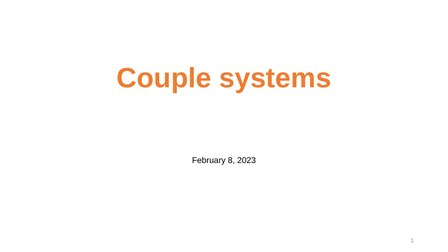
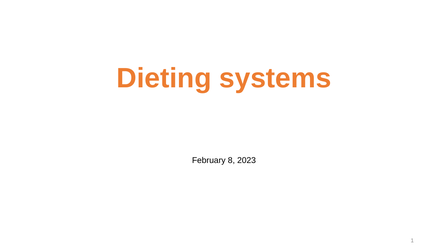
Couple: Couple -> Dieting
